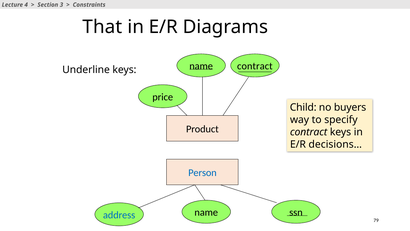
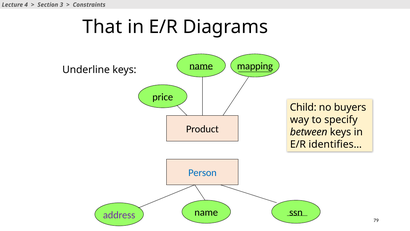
name contract: contract -> mapping
contract at (309, 132): contract -> between
decisions…: decisions… -> identifies…
address colour: blue -> purple
